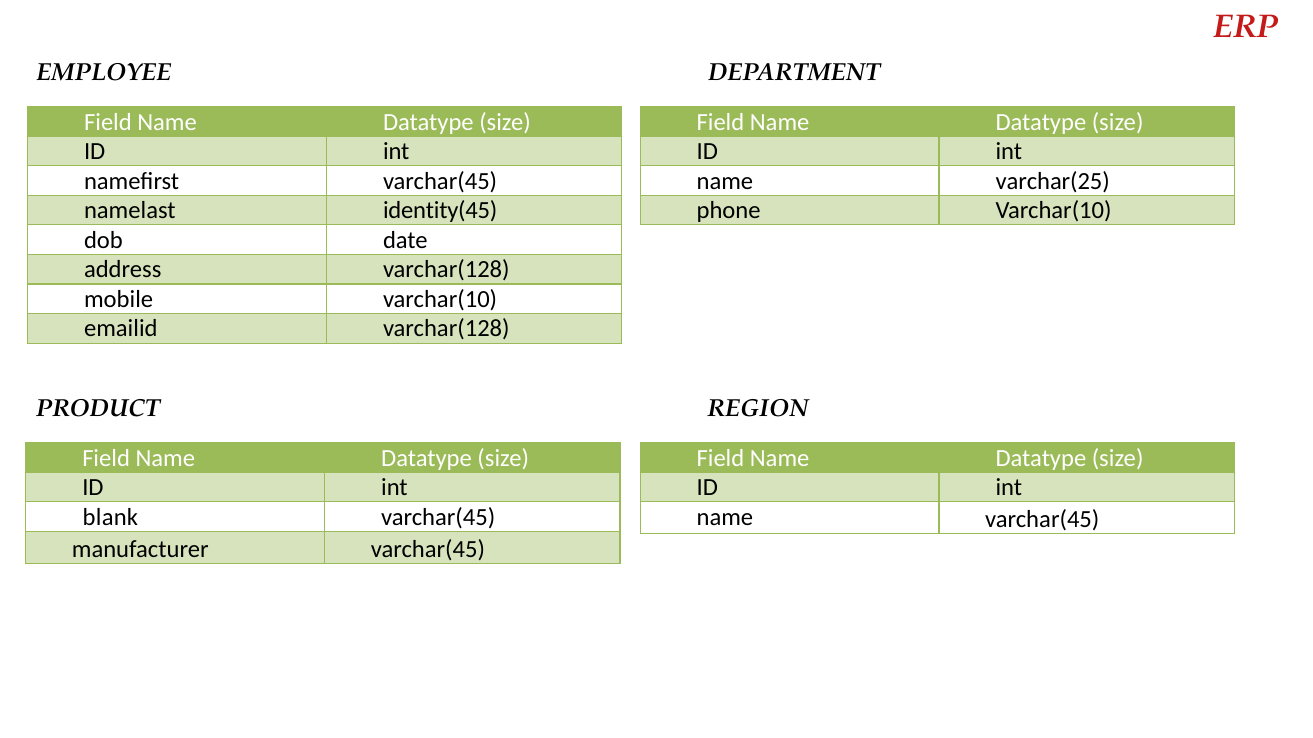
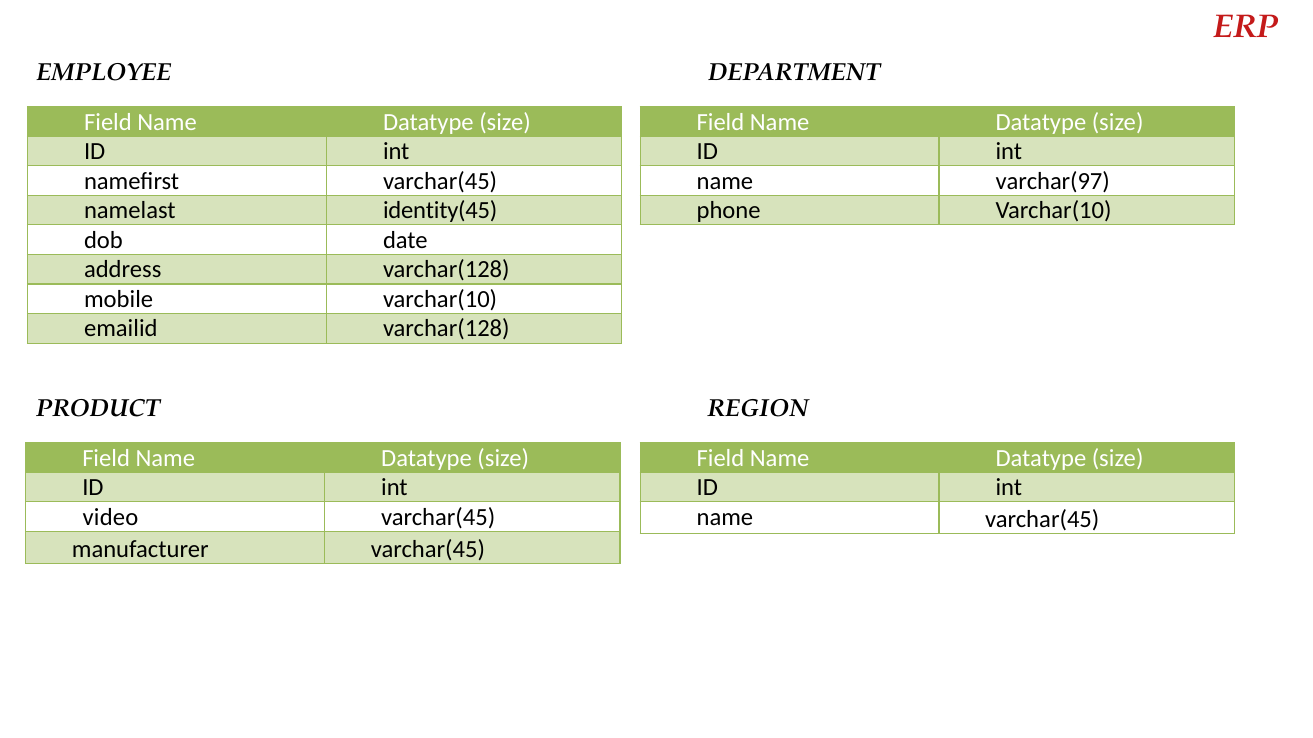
varchar(25: varchar(25 -> varchar(97
blank: blank -> video
